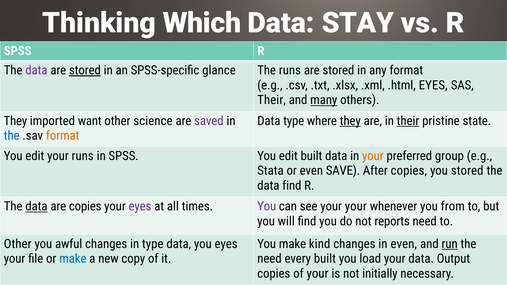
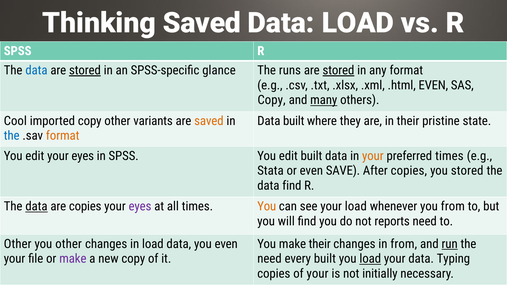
Thinking Which: Which -> Saved
Data STAY: STAY -> LOAD
data at (36, 70) colour: purple -> blue
stored at (338, 70) underline: none -> present
.html EYES: EYES -> EVEN
Their at (272, 100): Their -> Copy
They at (15, 121): They -> Cool
imported want: want -> copy
science: science -> variants
saved at (209, 121) colour: purple -> orange
Data type: type -> built
they at (350, 121) underline: present -> none
their at (408, 121) underline: present -> none
edit your runs: runs -> eyes
preferred group: group -> times
You at (267, 207) colour: purple -> orange
your your: your -> load
you awful: awful -> other
in type: type -> load
you eyes: eyes -> even
make kind: kind -> their
in even: even -> from
make at (73, 259) colour: blue -> purple
load at (370, 259) underline: none -> present
Output: Output -> Typing
